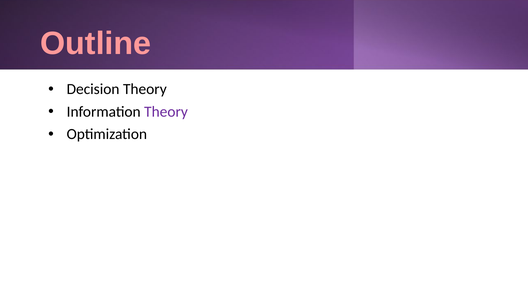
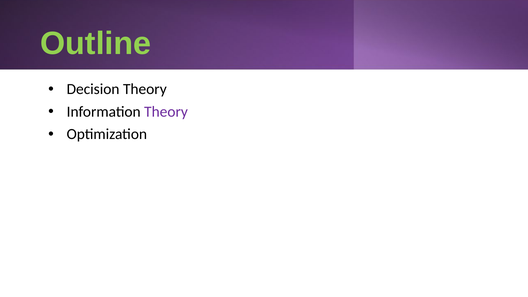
Outline colour: pink -> light green
